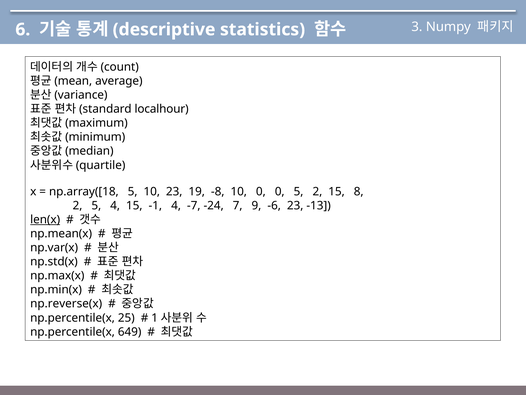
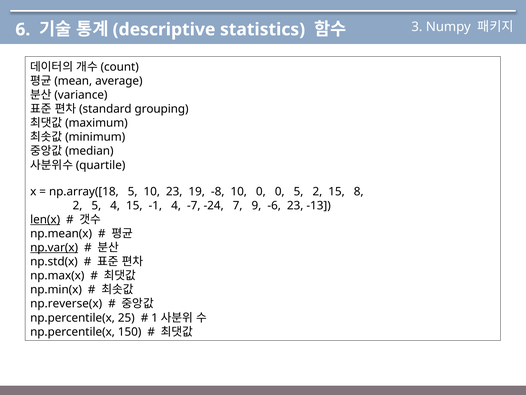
localhour: localhour -> grouping
np.var(x underline: none -> present
649: 649 -> 150
